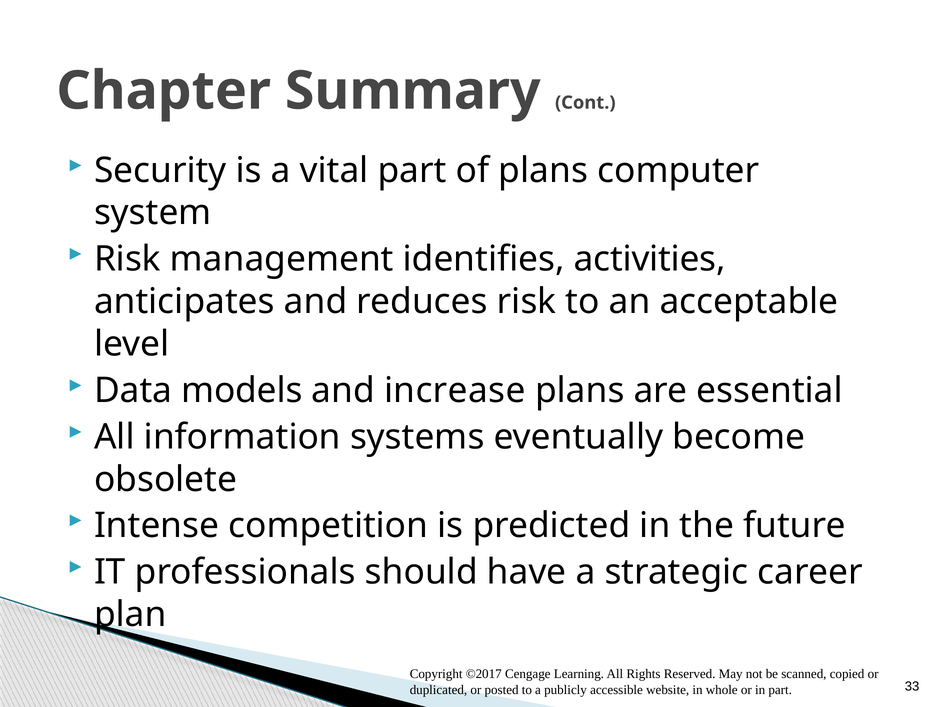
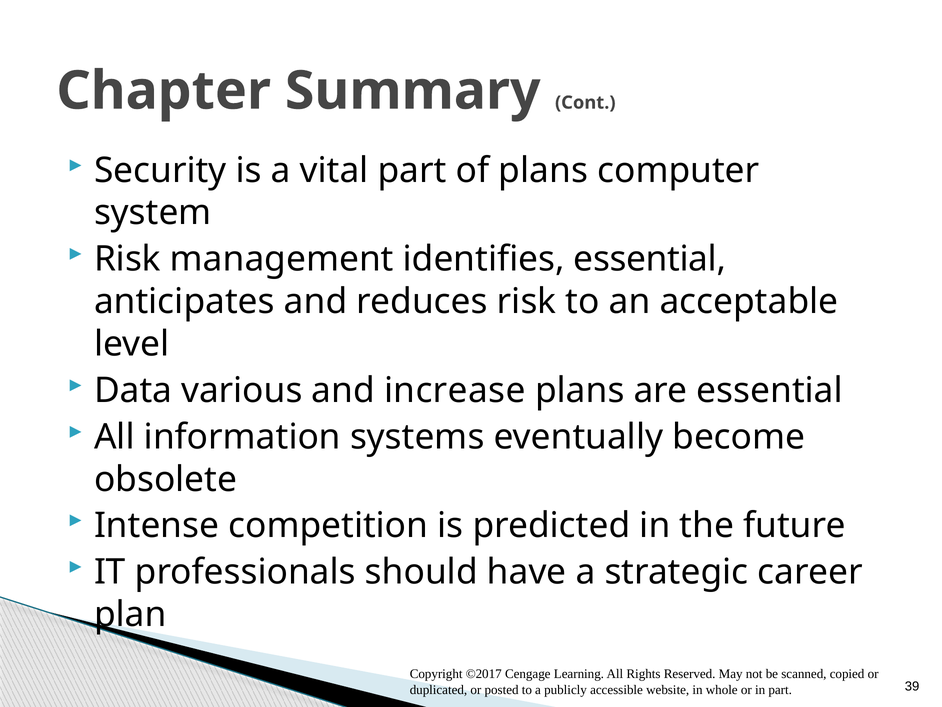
identifies activities: activities -> essential
models: models -> various
33: 33 -> 39
